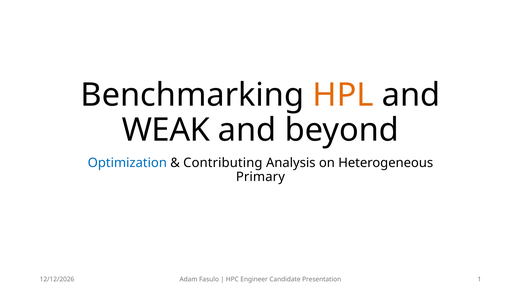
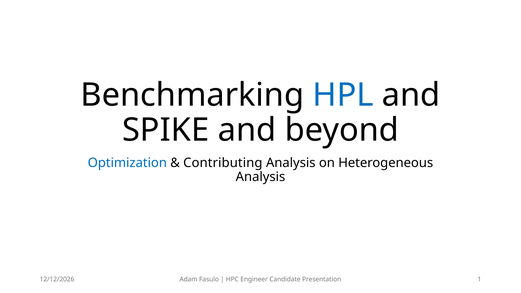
HPL colour: orange -> blue
WEAK: WEAK -> SPIKE
Primary at (260, 177): Primary -> Analysis
